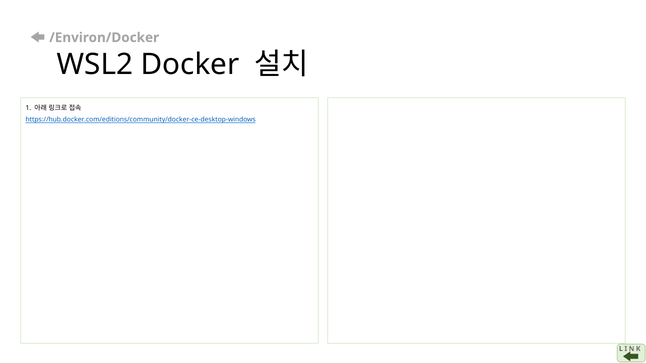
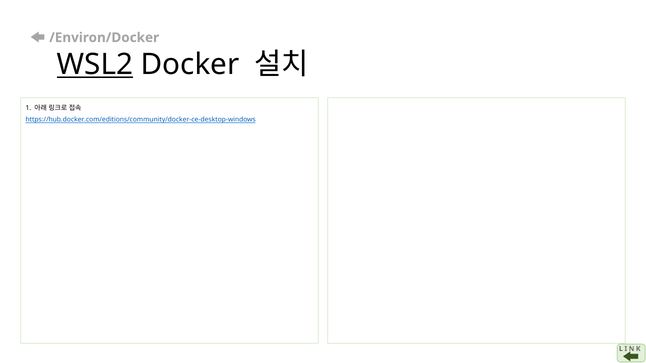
WSL2 underline: none -> present
